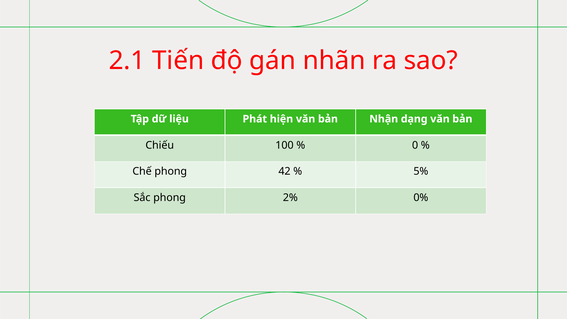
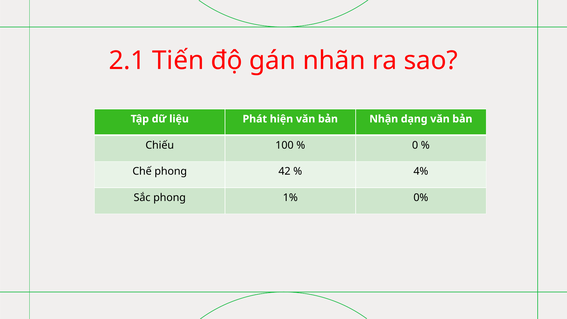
5%: 5% -> 4%
2%: 2% -> 1%
